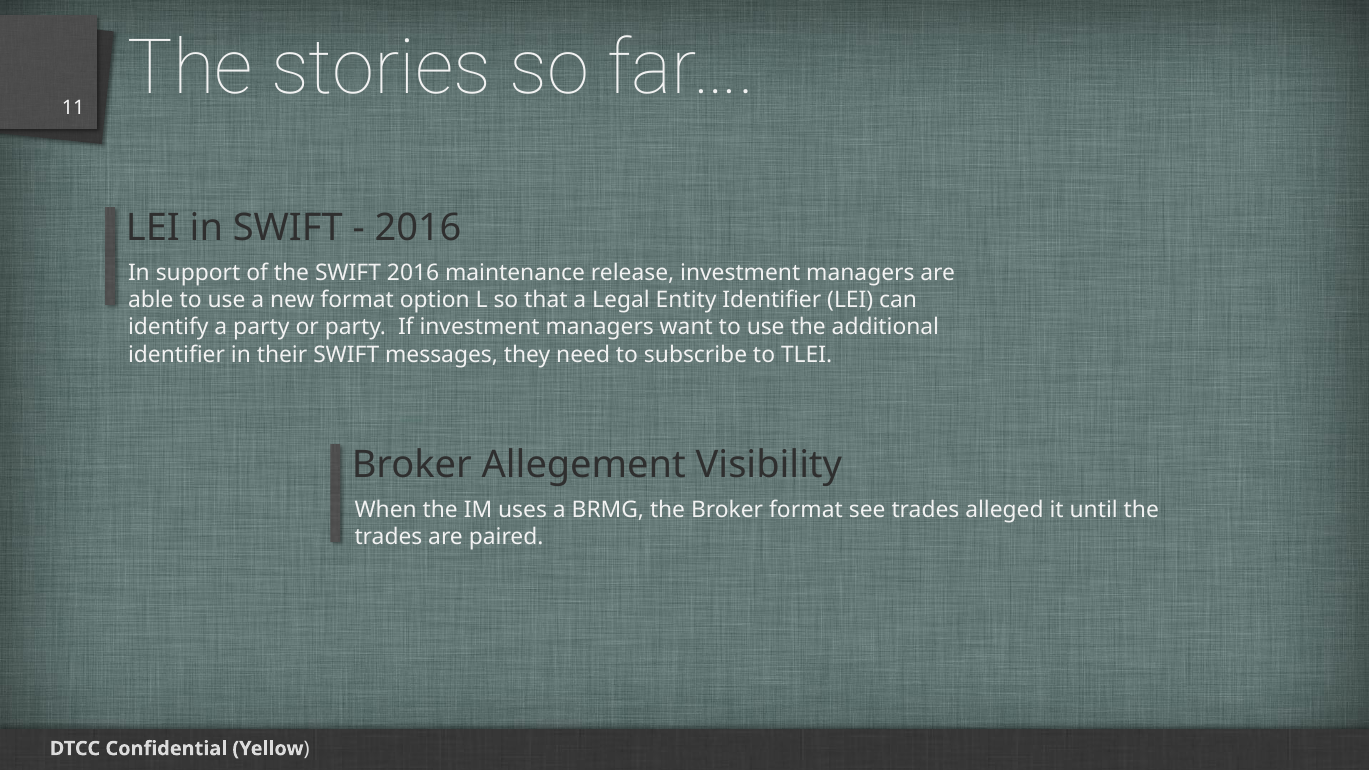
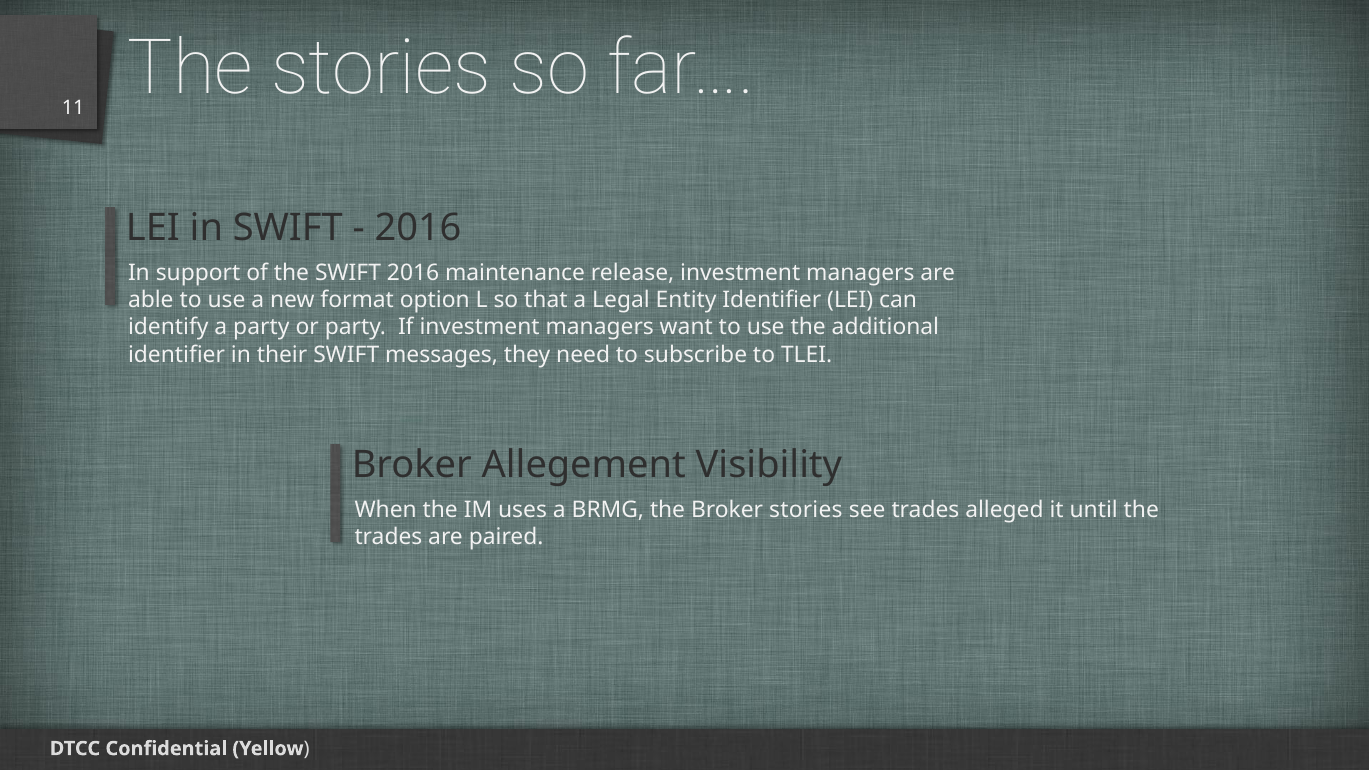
Broker format: format -> stories
